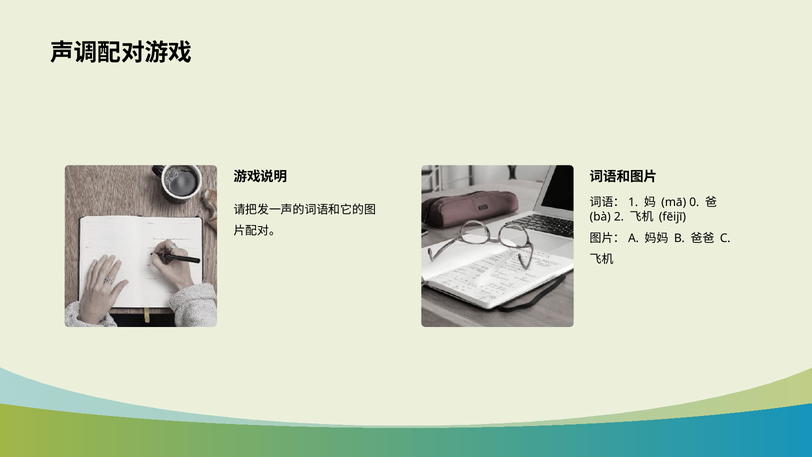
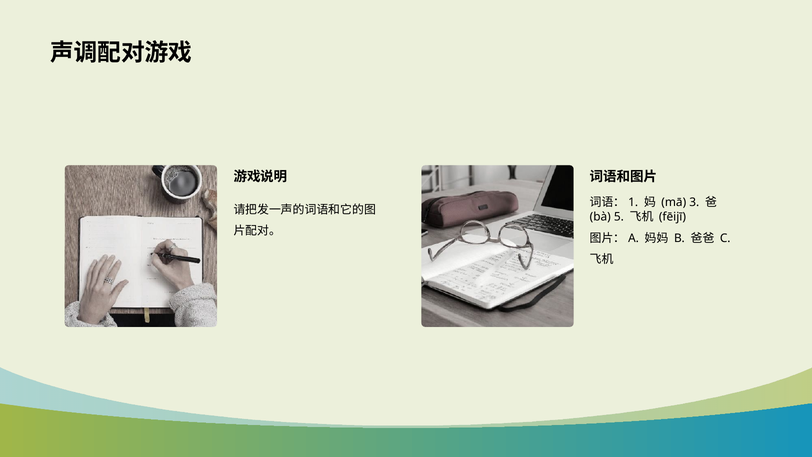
0: 0 -> 3
2: 2 -> 5
